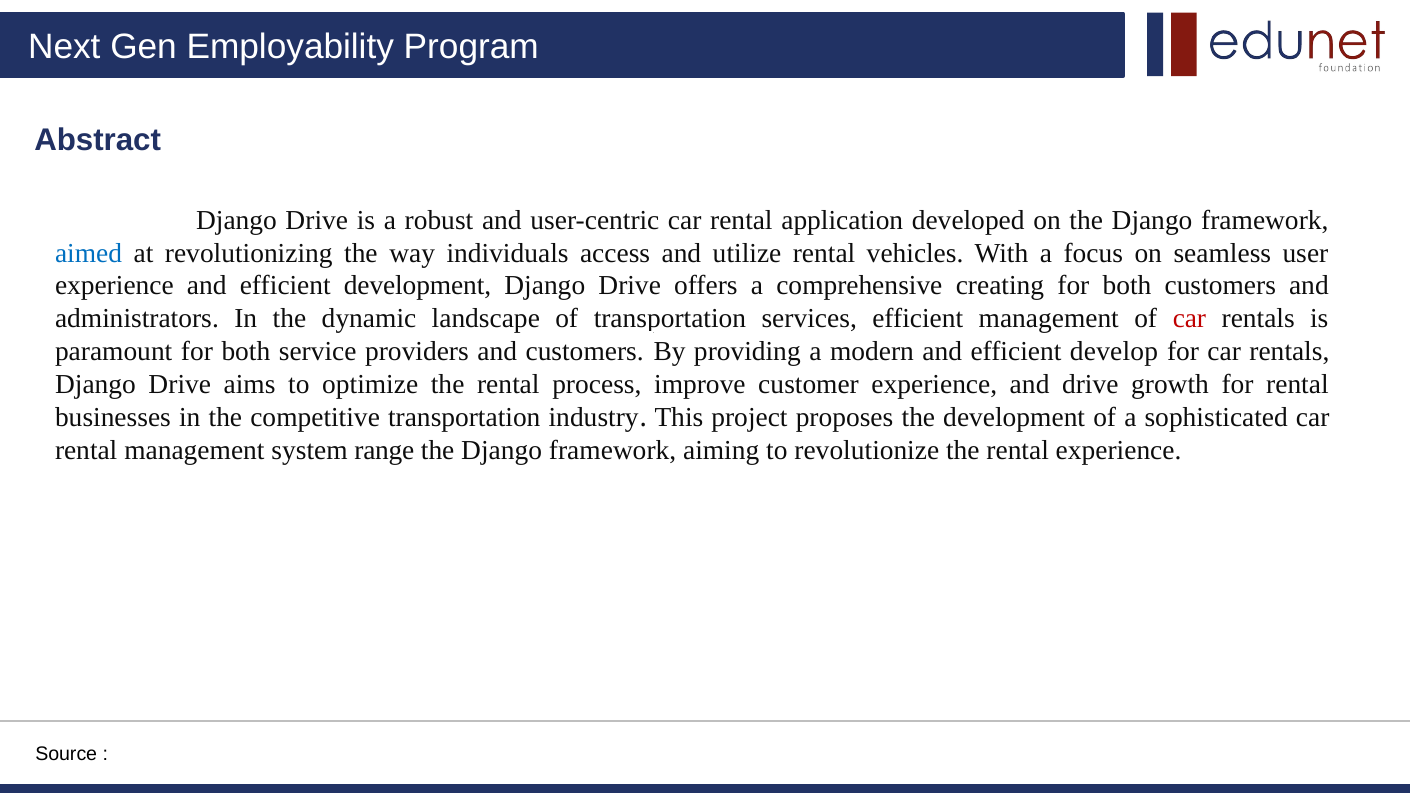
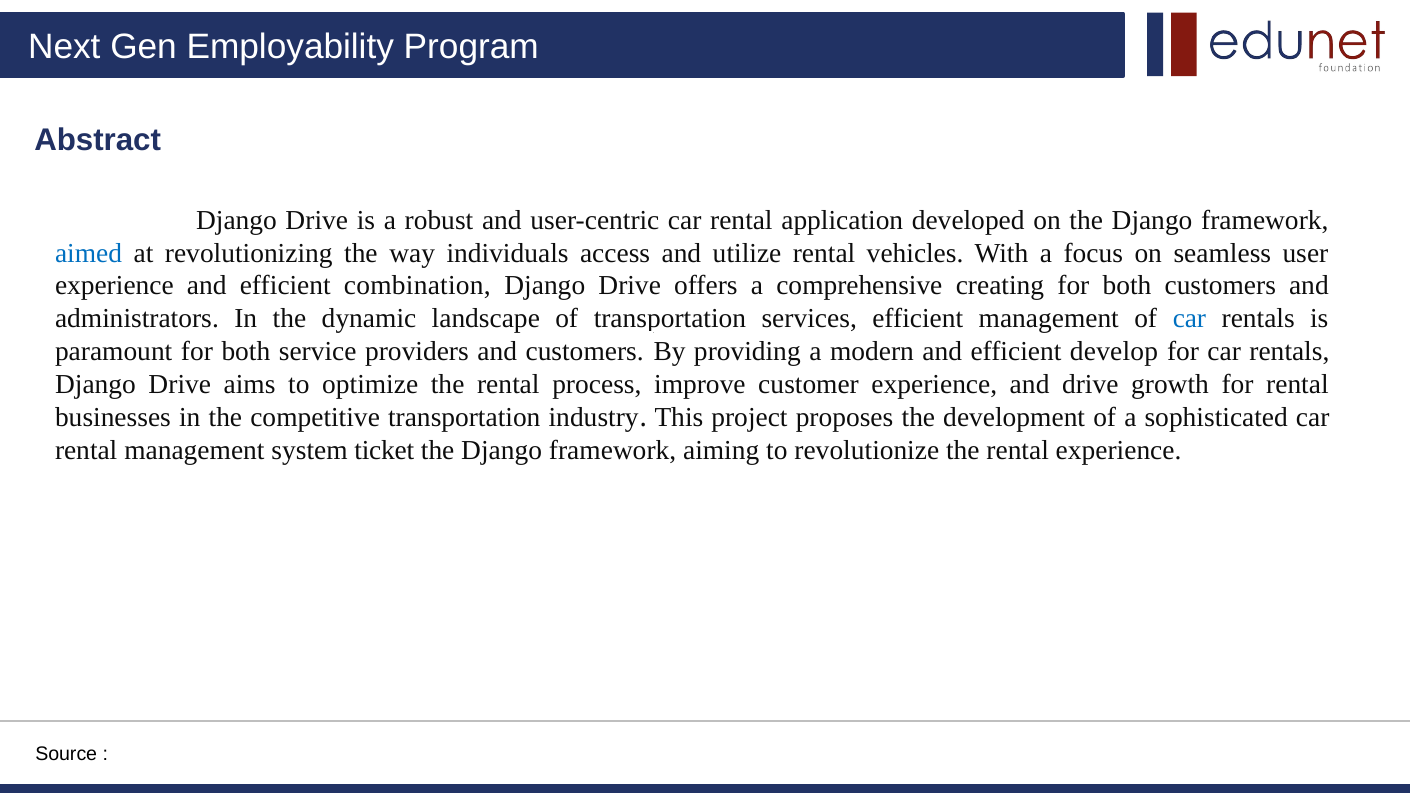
efficient development: development -> combination
car at (1189, 319) colour: red -> blue
range: range -> ticket
